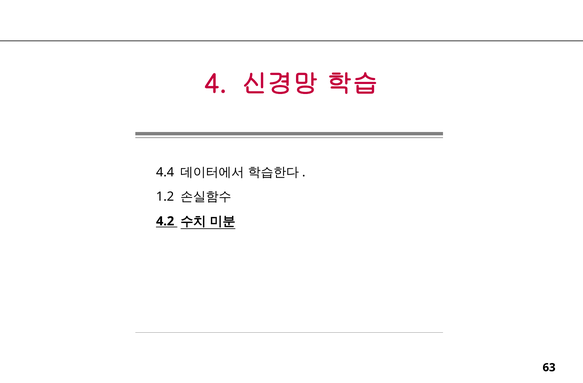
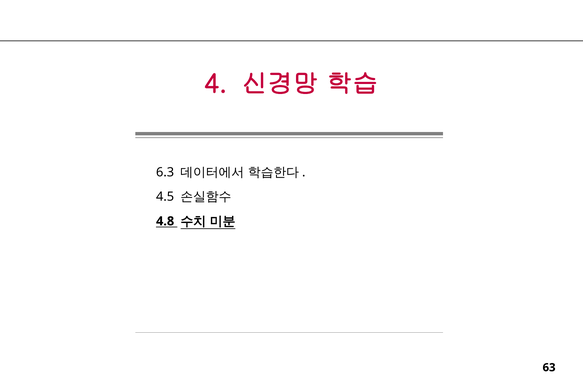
4.4: 4.4 -> 6.3
1.2: 1.2 -> 4.5
4.2: 4.2 -> 4.8
